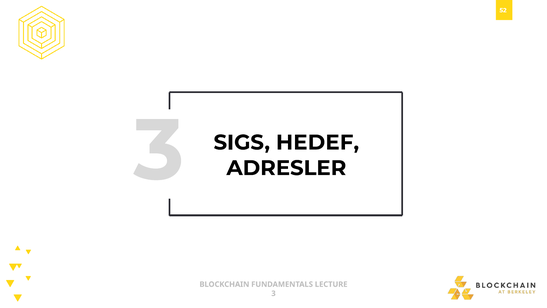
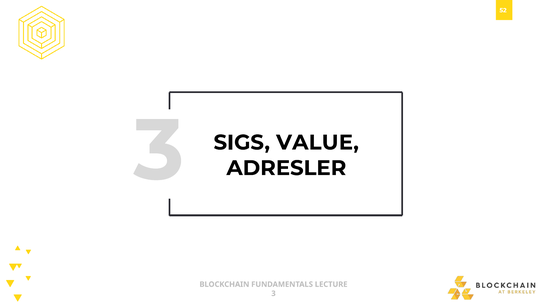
HEDEF: HEDEF -> VALUE
